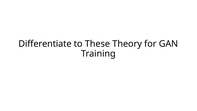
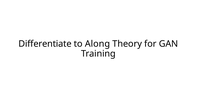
These: These -> Along
